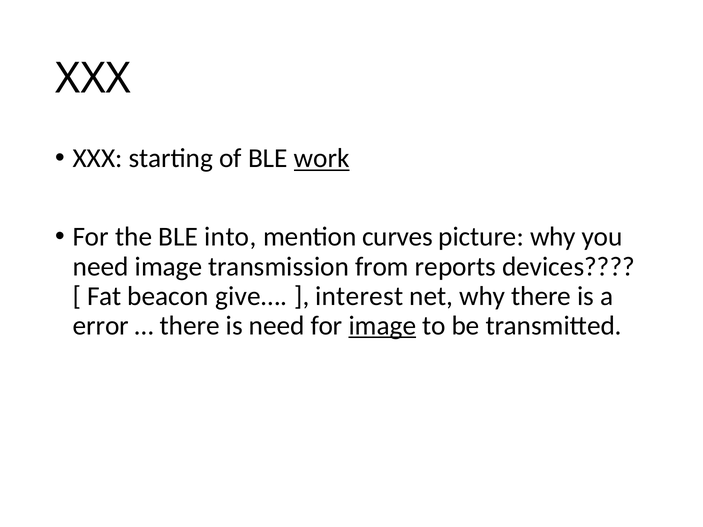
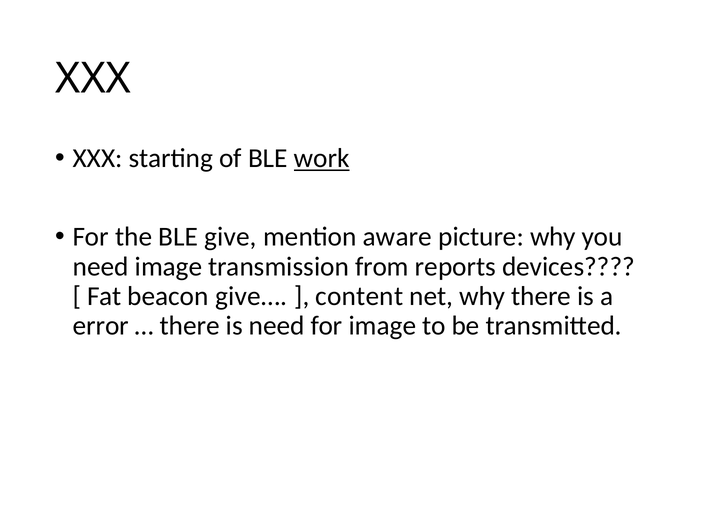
into: into -> give
curves: curves -> aware
interest: interest -> content
image at (382, 326) underline: present -> none
